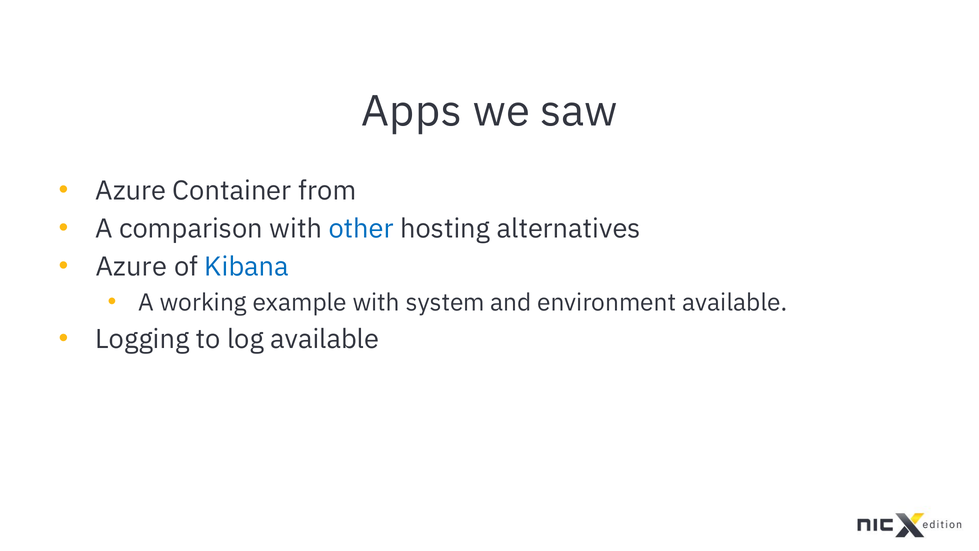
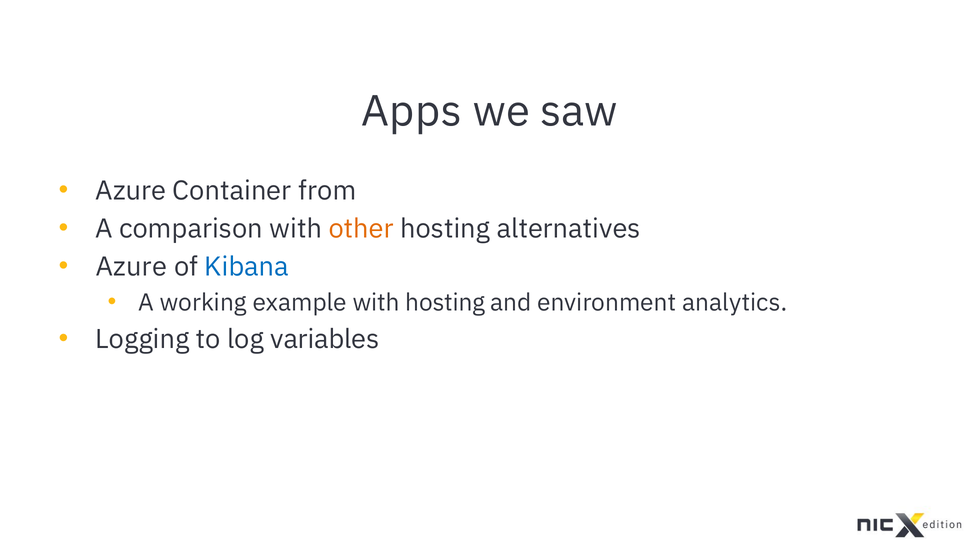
other colour: blue -> orange
with system: system -> hosting
environment available: available -> analytics
log available: available -> variables
